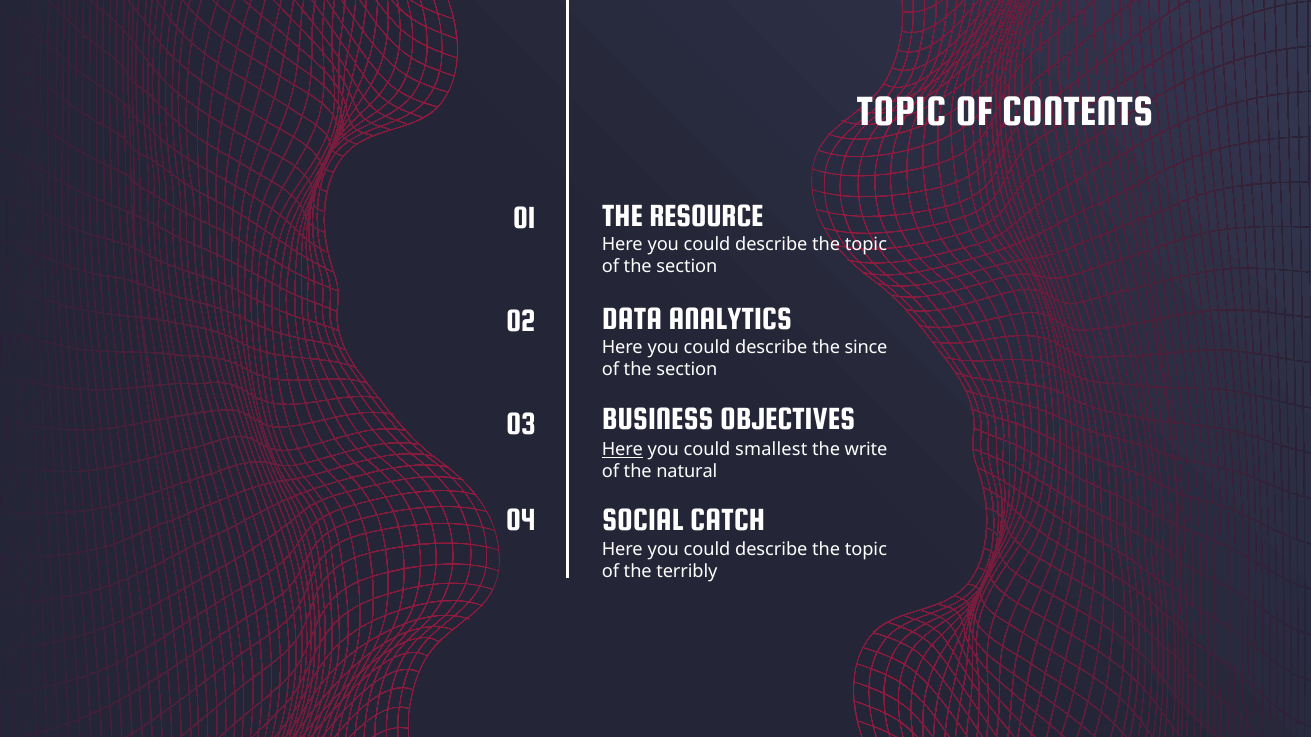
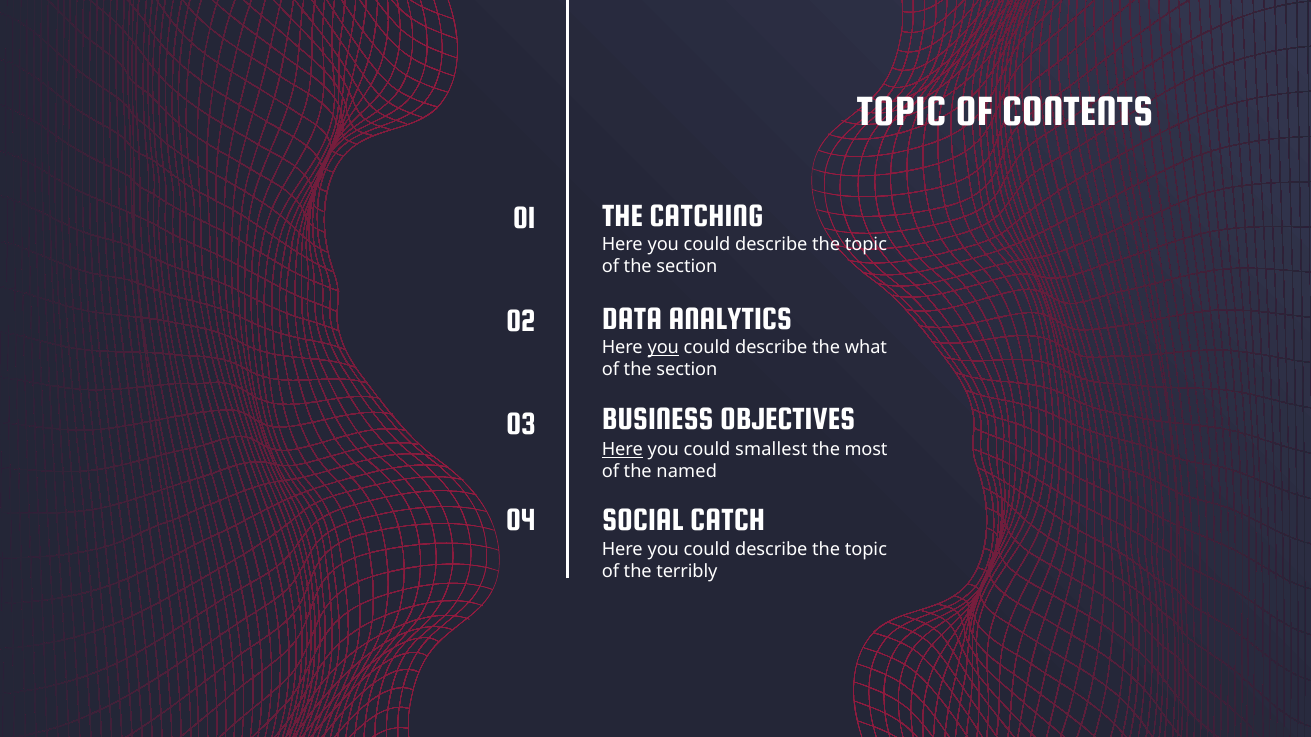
RESOURCE: RESOURCE -> CATCHING
you at (663, 348) underline: none -> present
since: since -> what
write: write -> most
natural: natural -> named
